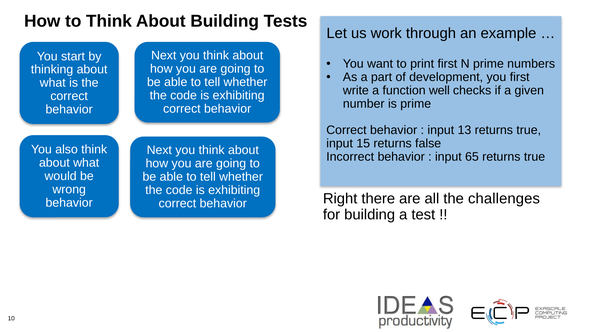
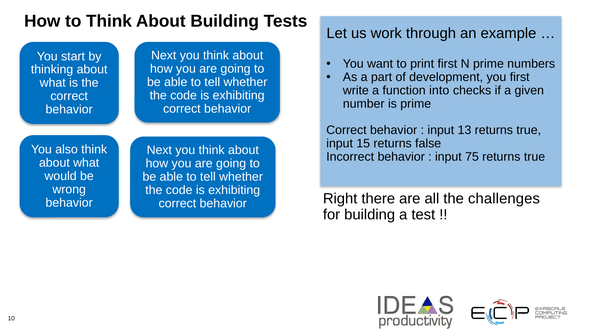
well: well -> into
65: 65 -> 75
